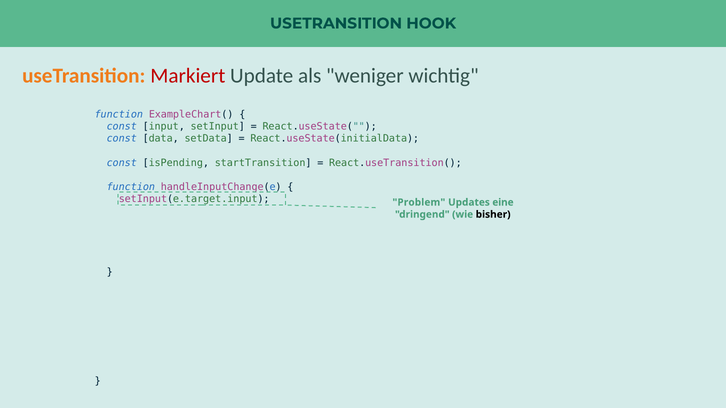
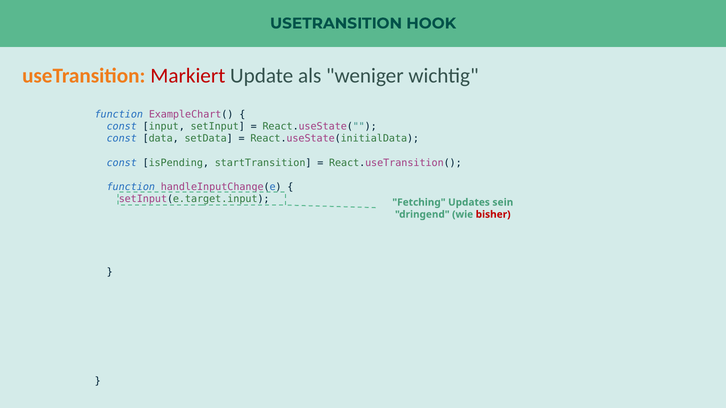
Problem: Problem -> Fetching
eine: eine -> sein
bisher colour: black -> red
